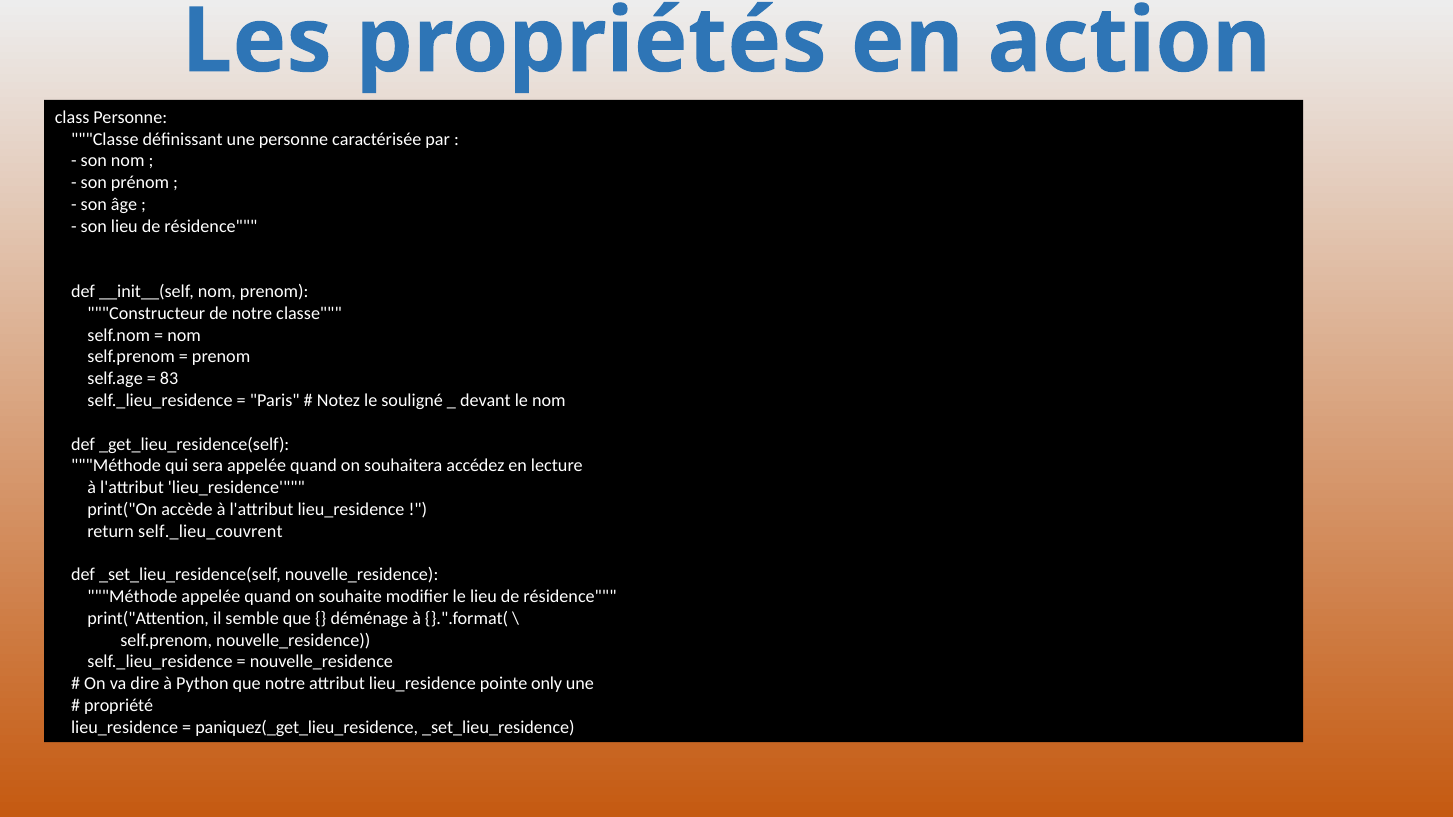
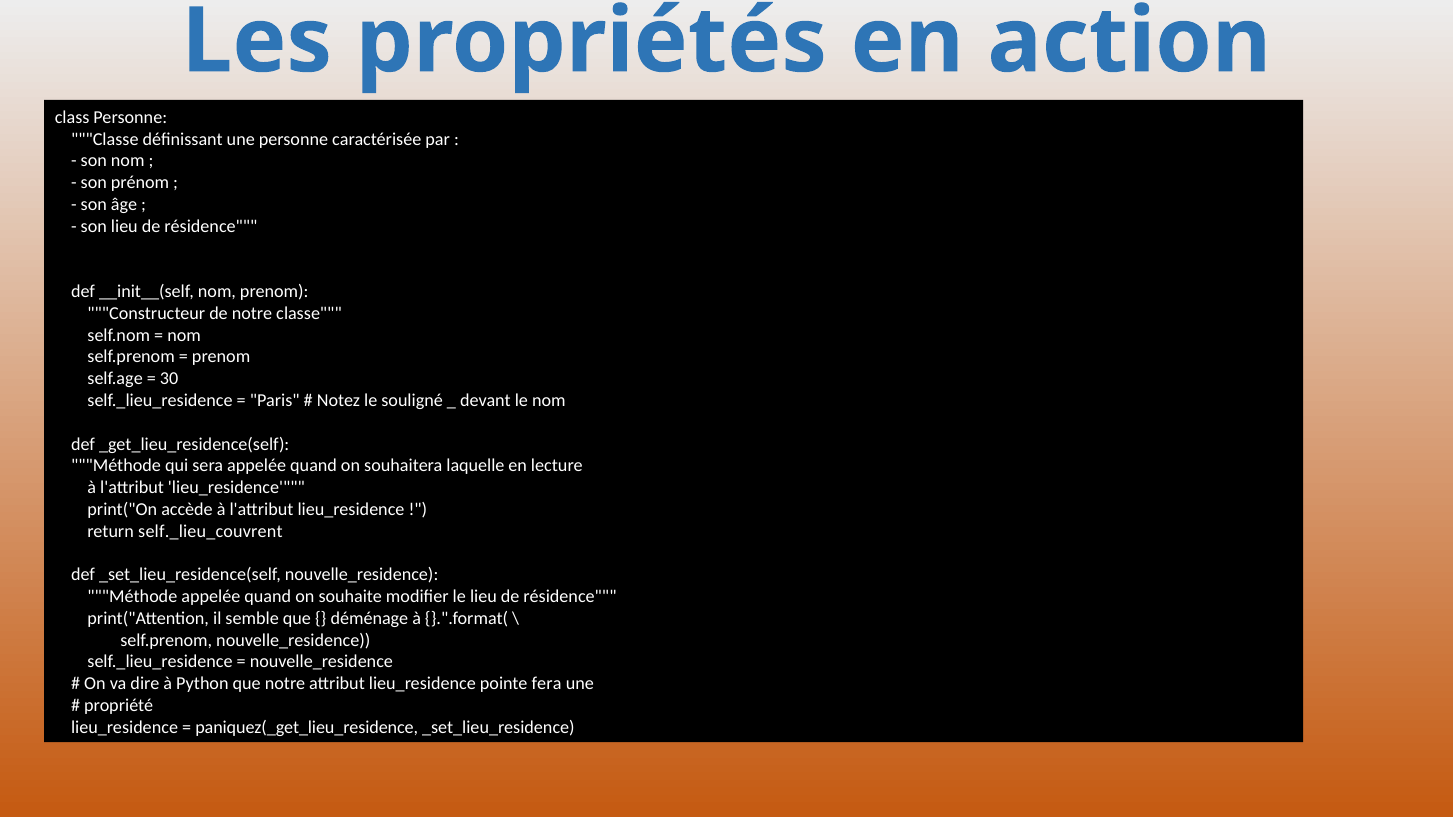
83: 83 -> 30
accédez: accédez -> laquelle
only: only -> fera
